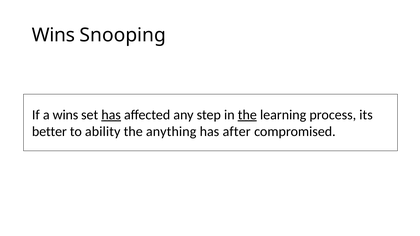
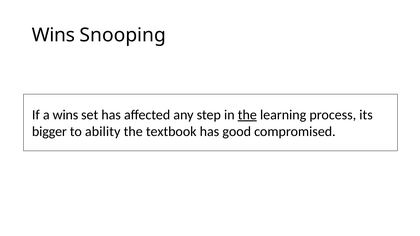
has at (111, 115) underline: present -> none
better: better -> bigger
anything: anything -> textbook
after: after -> good
